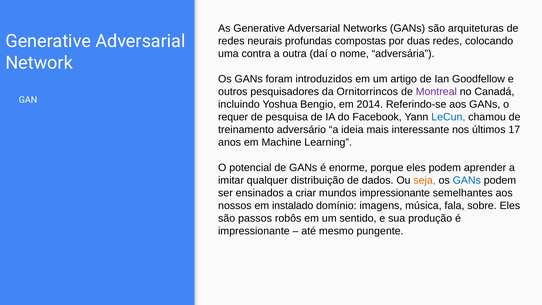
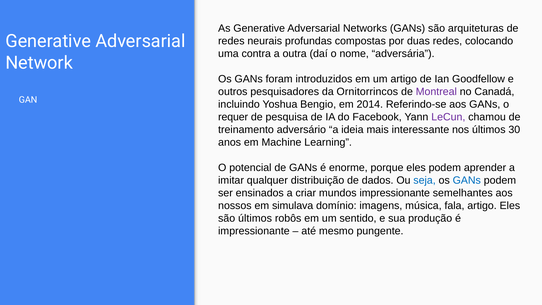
LeCun colour: blue -> purple
17: 17 -> 30
seja colour: orange -> blue
instalado: instalado -> simulava
fala sobre: sobre -> artigo
são passos: passos -> últimos
